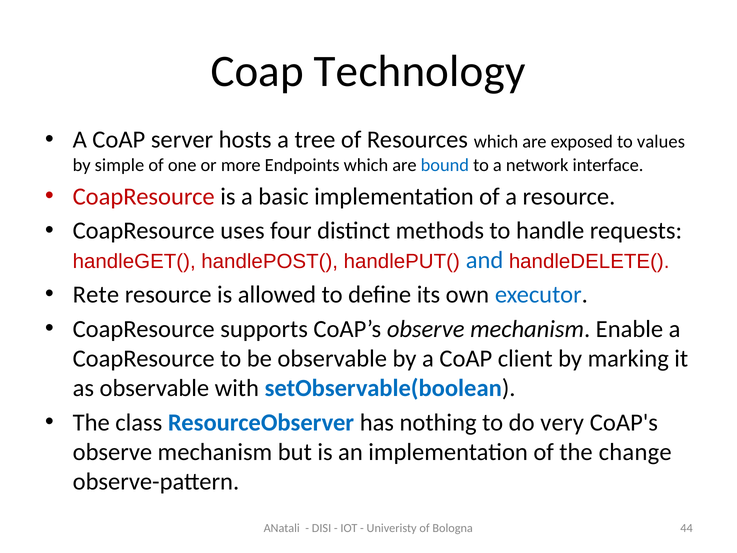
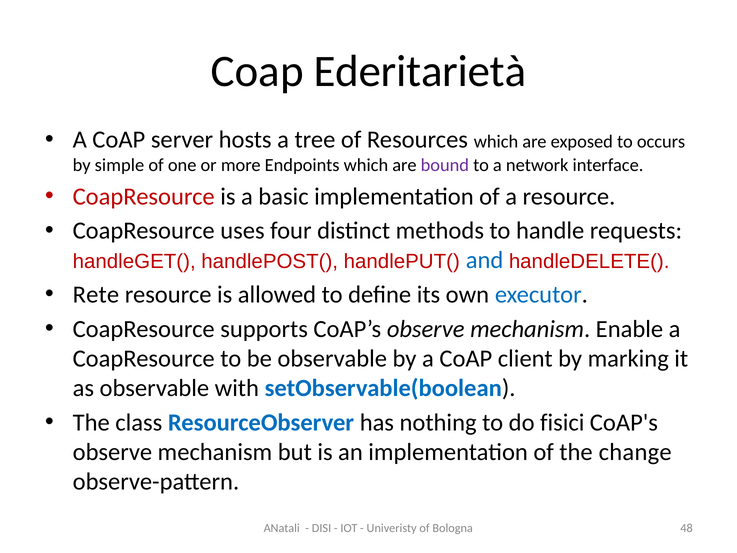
Technology: Technology -> Ederitarietà
values: values -> occurs
bound colour: blue -> purple
very: very -> fisici
44: 44 -> 48
